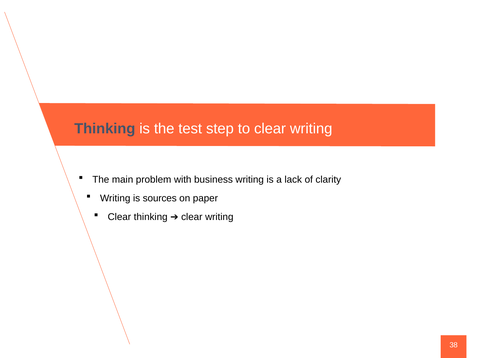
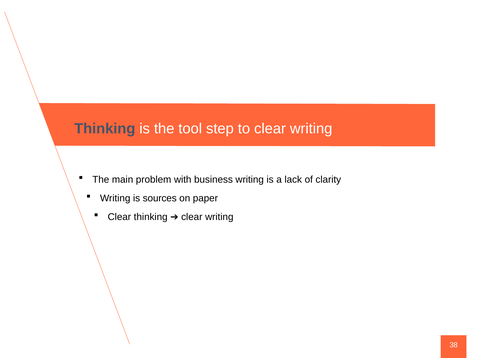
test: test -> tool
